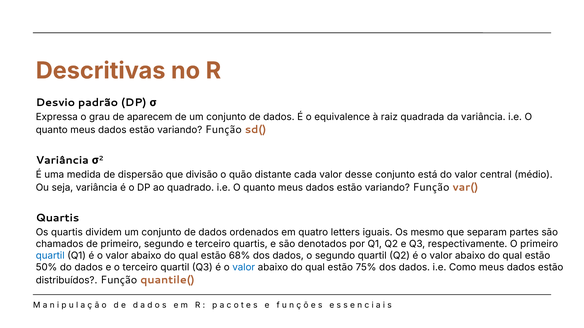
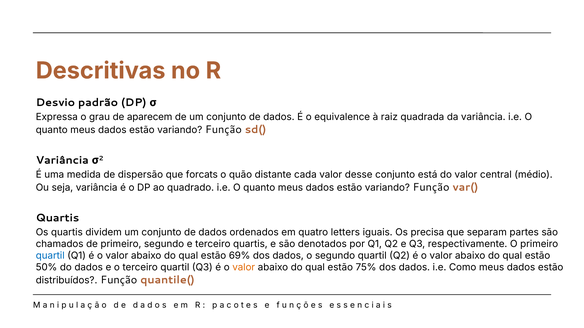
divisão: divisão -> forcats
mesmo: mesmo -> precisa
68%: 68% -> 69%
valor at (244, 268) colour: blue -> orange
